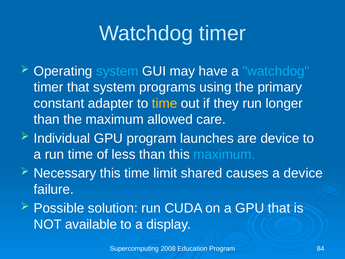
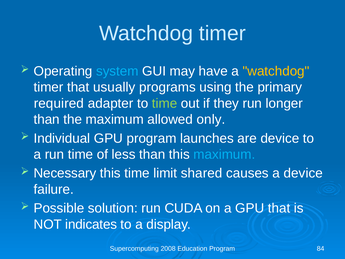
watchdog at (276, 71) colour: light blue -> yellow
that system: system -> usually
constant: constant -> required
time at (165, 103) colour: yellow -> light green
care: care -> only
available: available -> indicates
